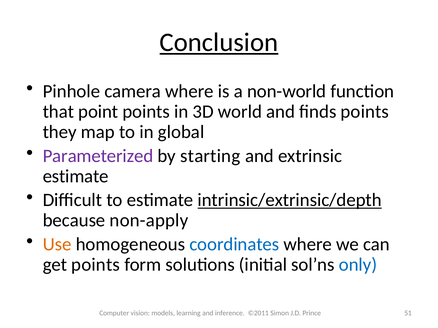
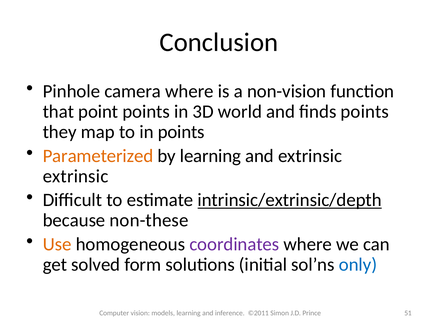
Conclusion underline: present -> none
non-world: non-world -> non-vision
in global: global -> points
Parameterized colour: purple -> orange
by starting: starting -> learning
estimate at (76, 177): estimate -> extrinsic
non-apply: non-apply -> non-these
coordinates colour: blue -> purple
get points: points -> solved
